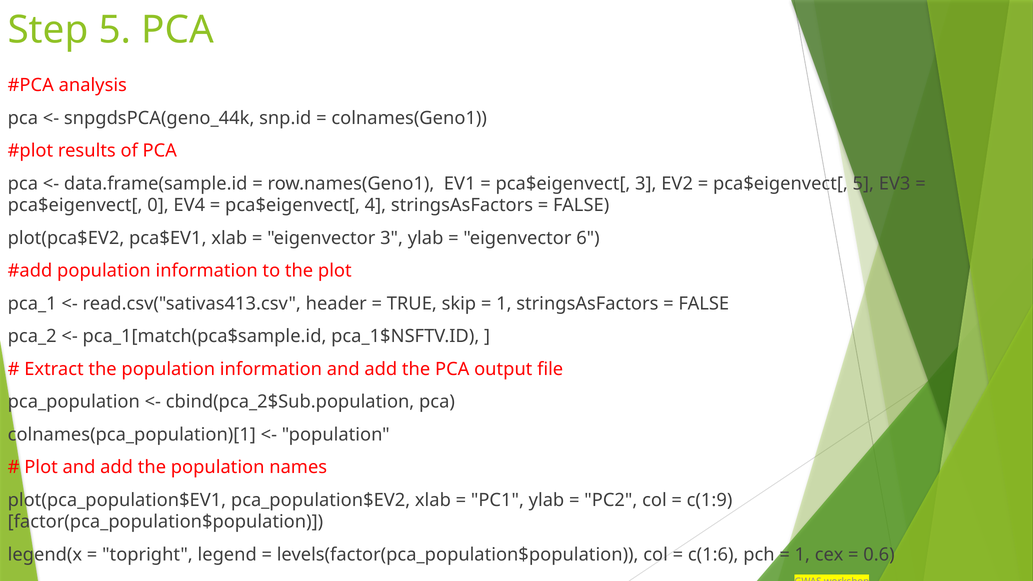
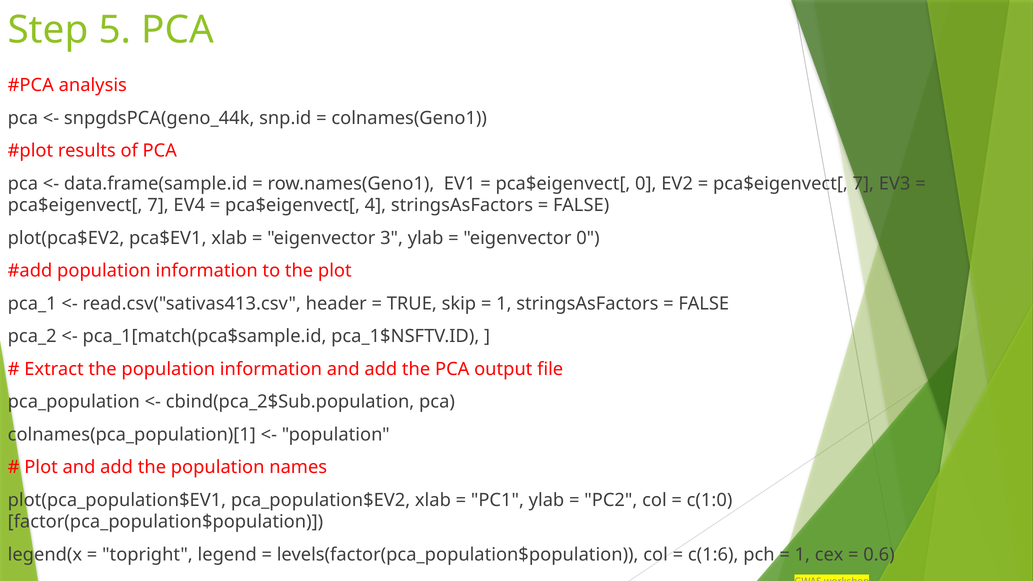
pca$eigenvect[ 3: 3 -> 0
5 at (863, 183): 5 -> 7
0 at (158, 205): 0 -> 7
eigenvector 6: 6 -> 0
c(1:9: c(1:9 -> c(1:0
